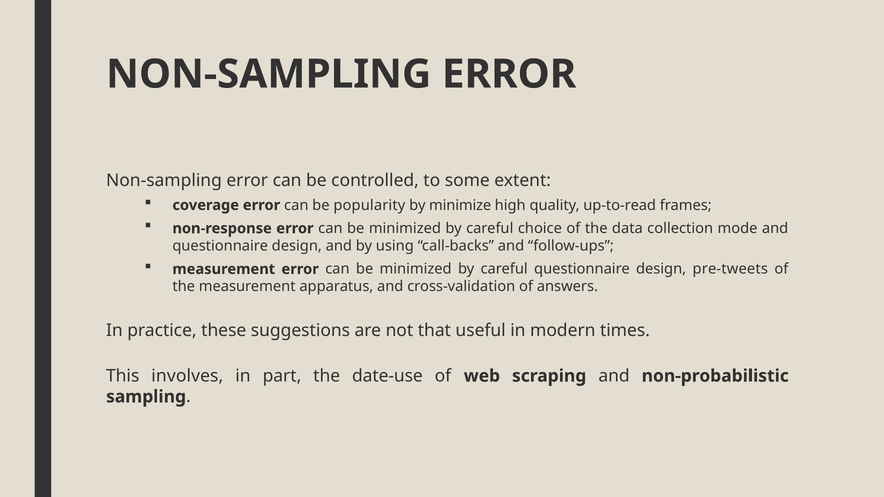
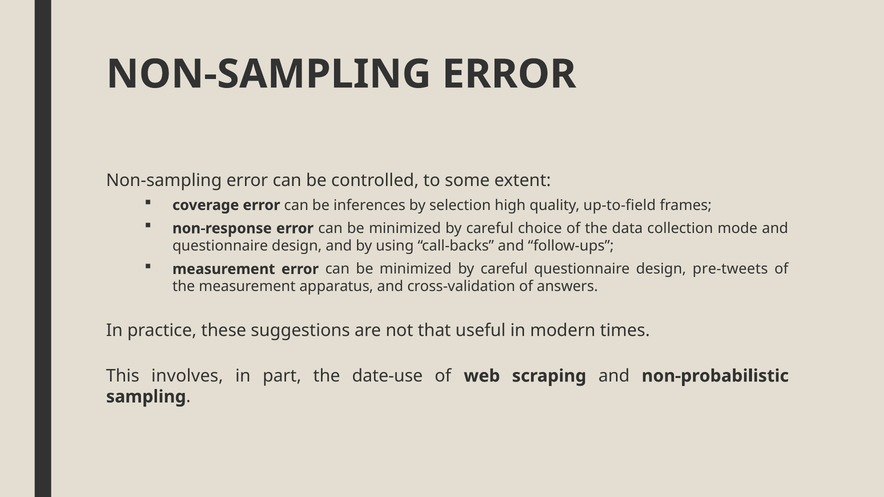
popularity: popularity -> inferences
minimize: minimize -> selection
up-to-read: up-to-read -> up-to-field
